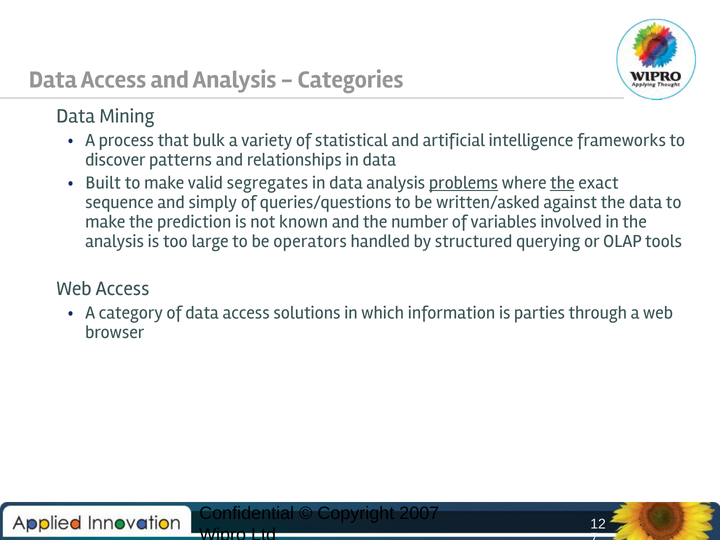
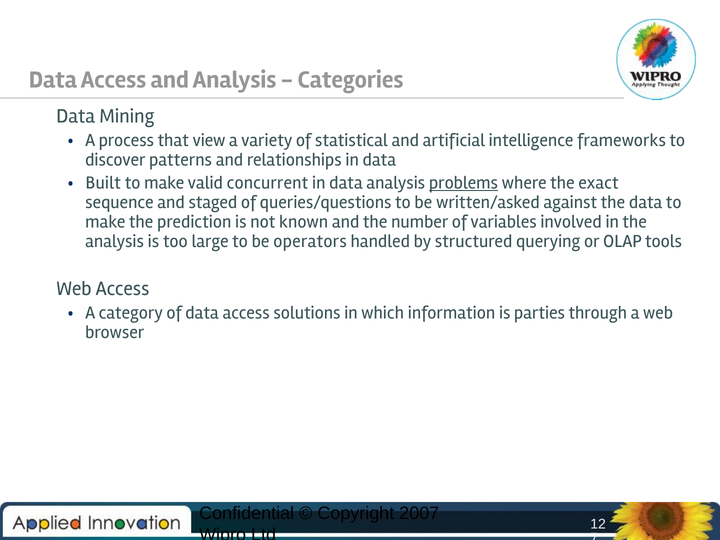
bulk: bulk -> view
segregates: segregates -> concurrent
the at (562, 183) underline: present -> none
simply: simply -> staged
